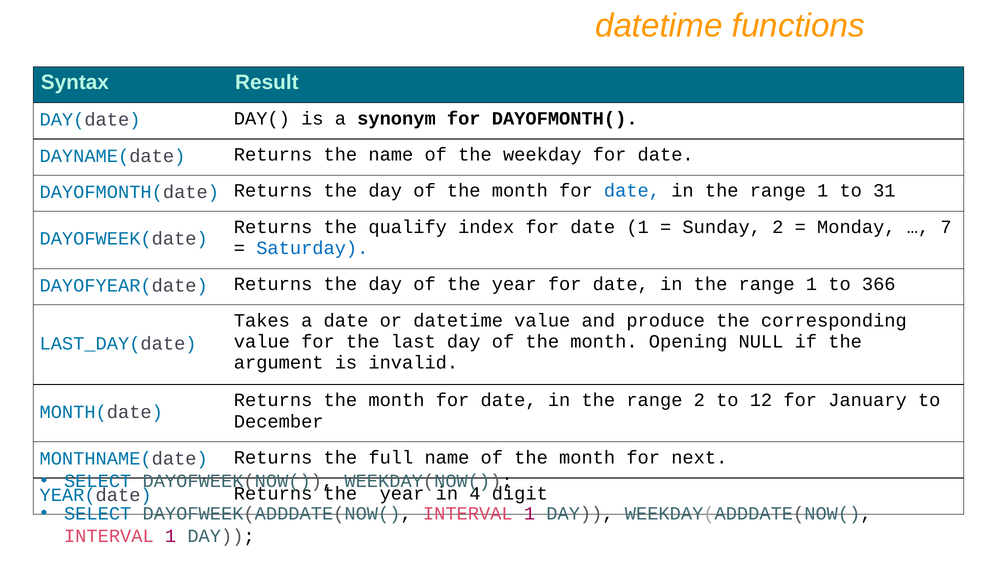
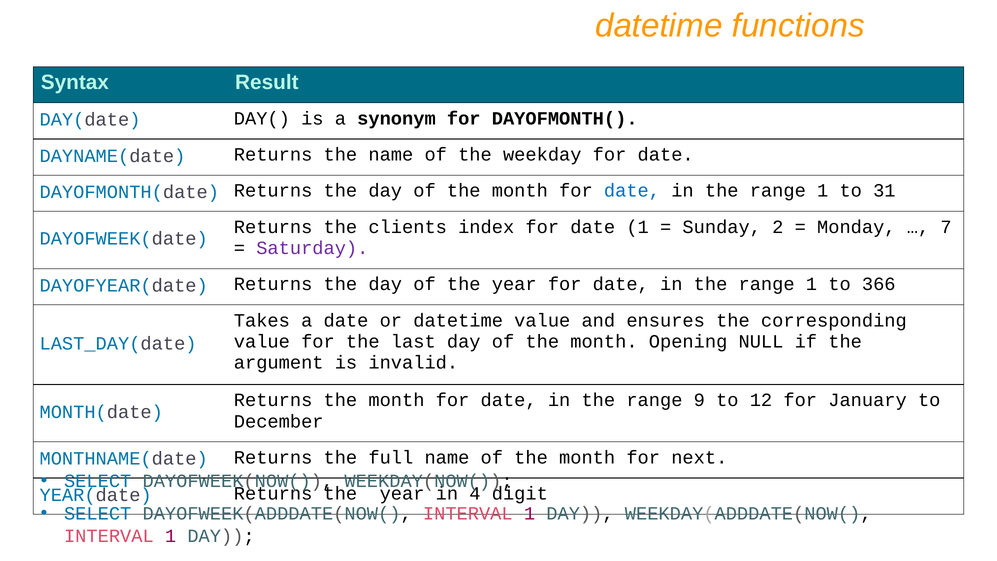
qualify: qualify -> clients
Saturday colour: blue -> purple
produce: produce -> ensures
range 2: 2 -> 9
